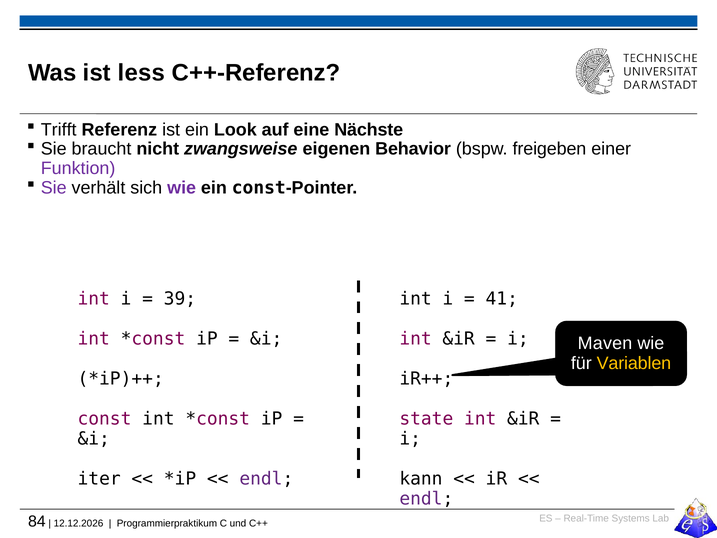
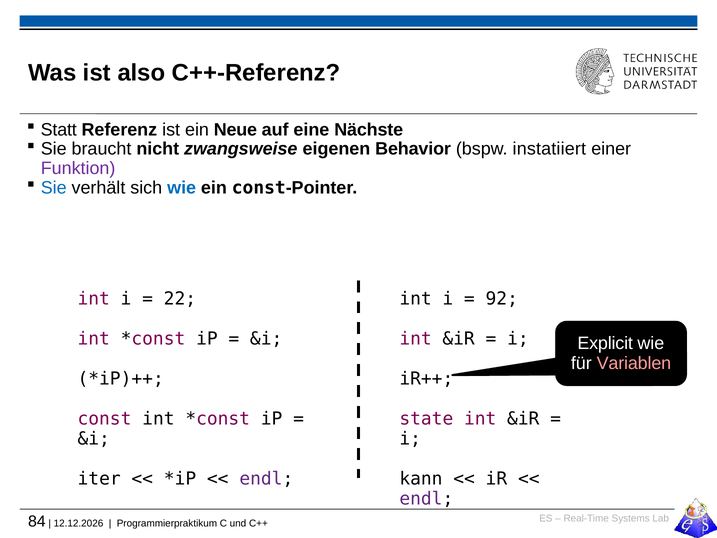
less: less -> also
Trifft: Trifft -> Statt
Look: Look -> Neue
freigeben: freigeben -> instatiiert
Sie at (54, 188) colour: purple -> blue
wie at (182, 188) colour: purple -> blue
39: 39 -> 22
41: 41 -> 92
Maven: Maven -> Explicit
Variablen colour: yellow -> pink
